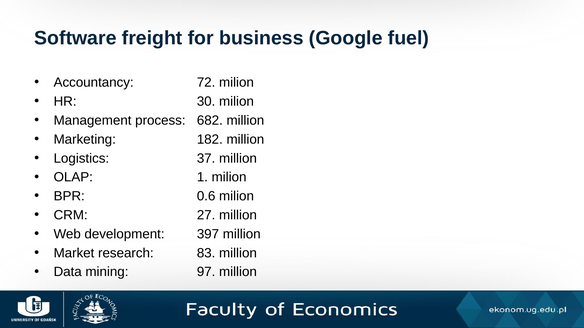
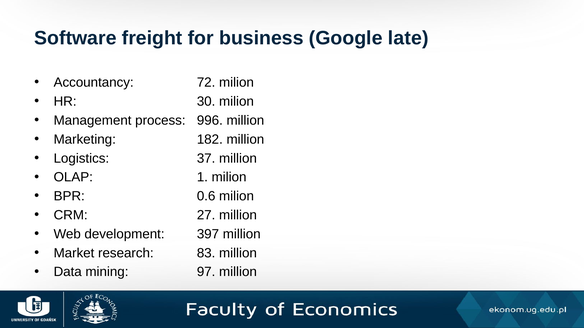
fuel: fuel -> late
682: 682 -> 996
